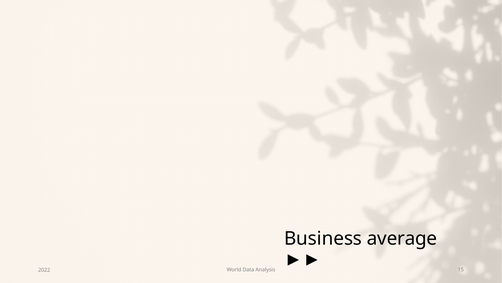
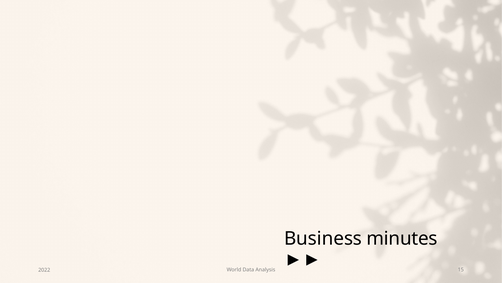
average: average -> minutes
